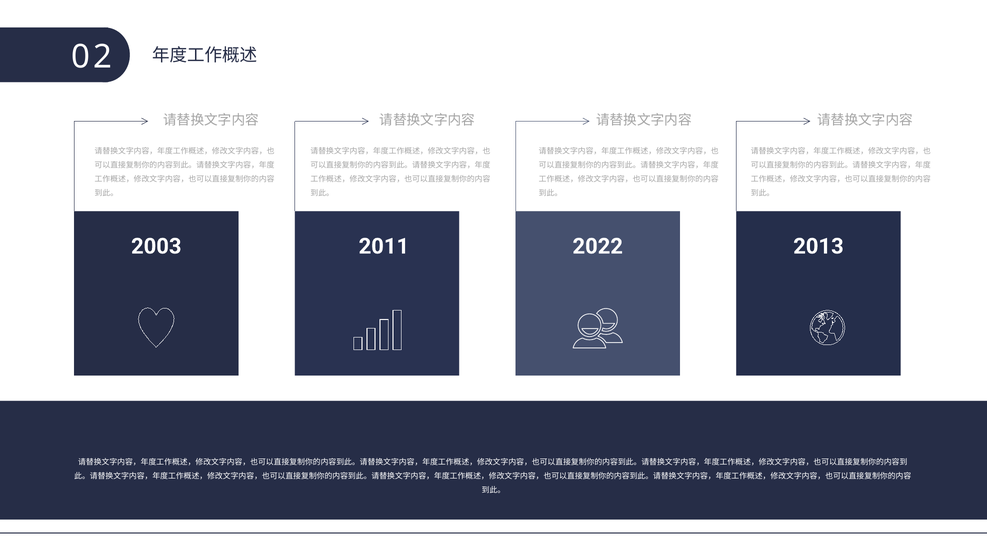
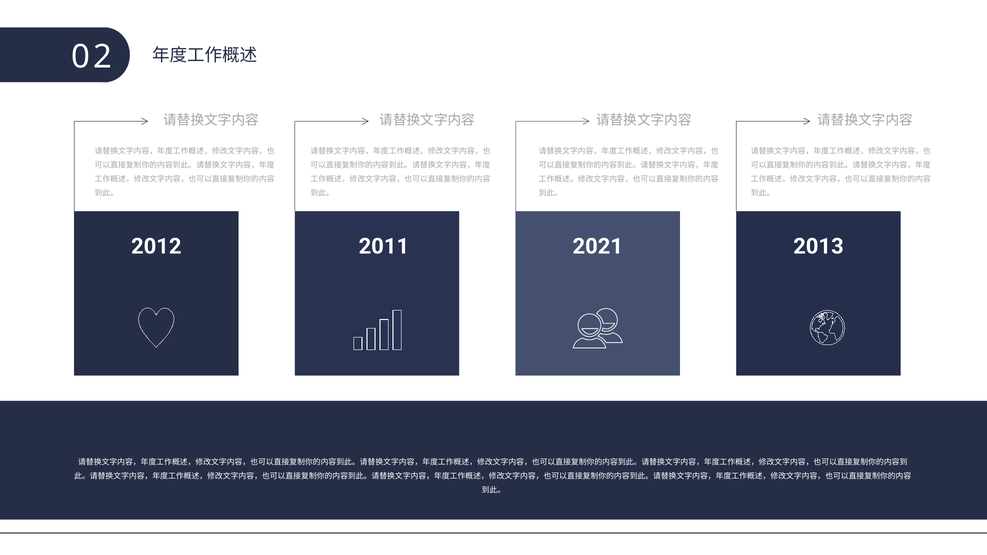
2003: 2003 -> 2012
2022: 2022 -> 2021
